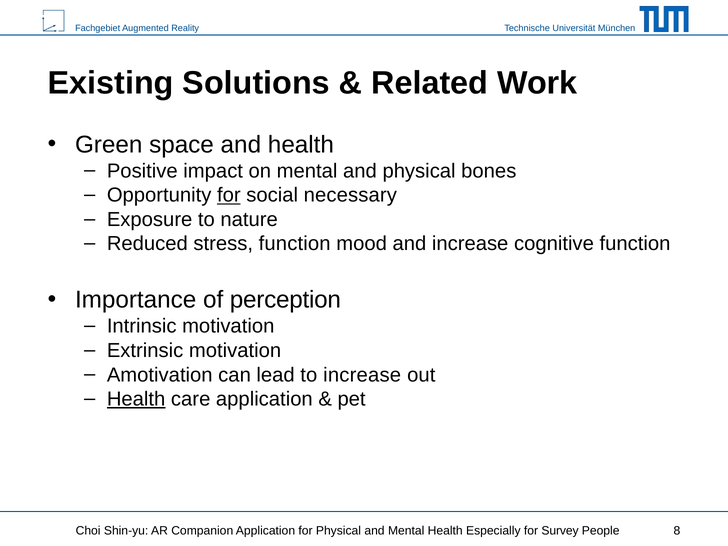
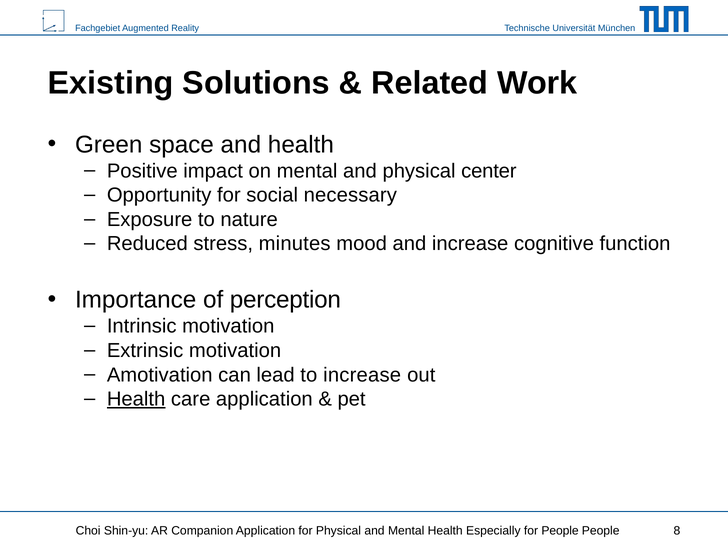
bones: bones -> center
for at (229, 195) underline: present -> none
stress function: function -> minutes
for Survey: Survey -> People
